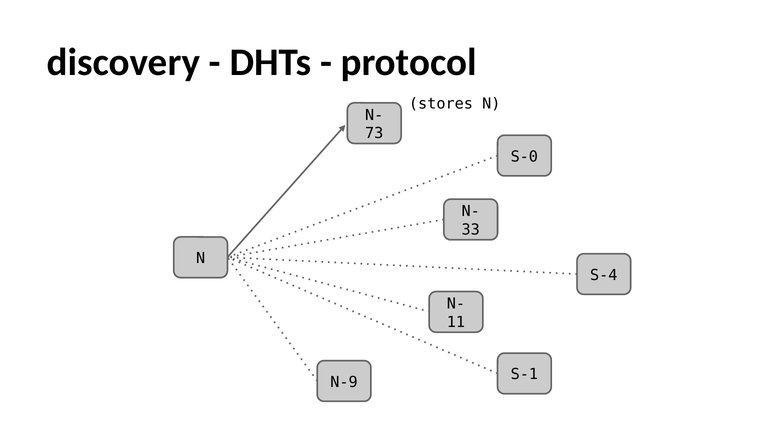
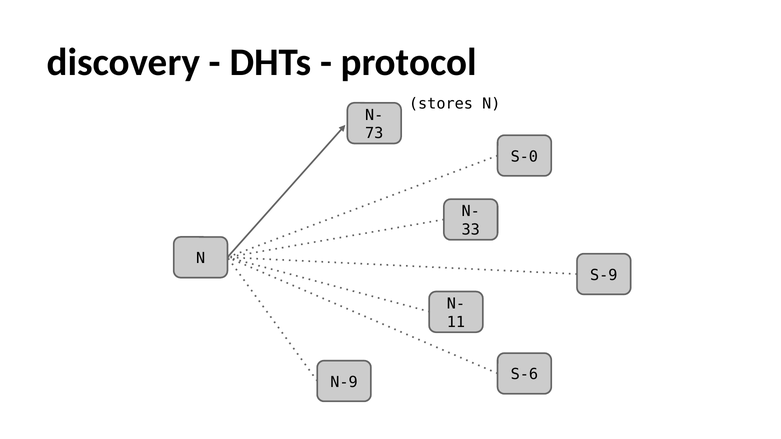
S-4: S-4 -> S-9
S-1: S-1 -> S-6
